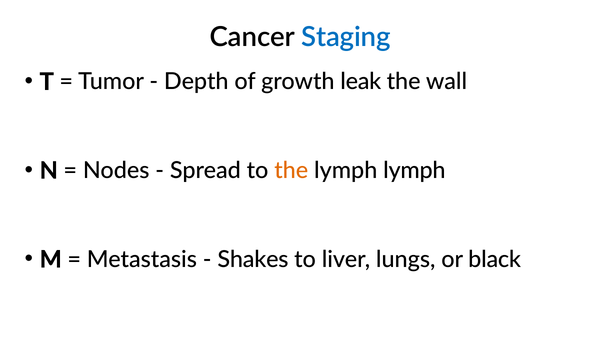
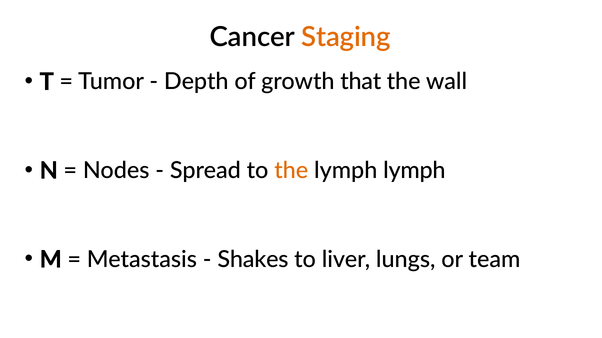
Staging colour: blue -> orange
leak: leak -> that
black: black -> team
